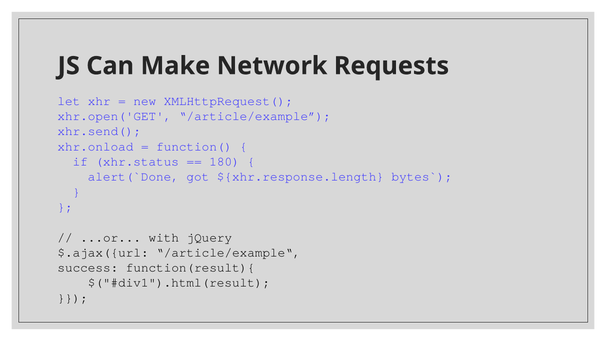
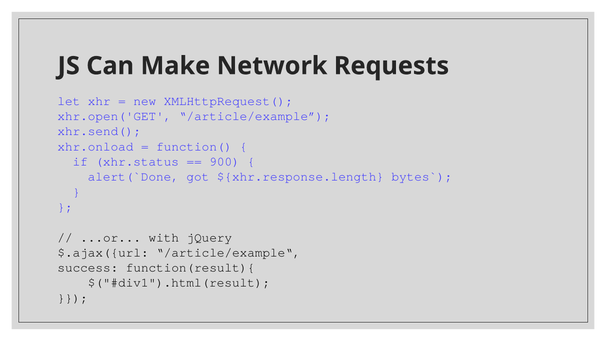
180: 180 -> 900
